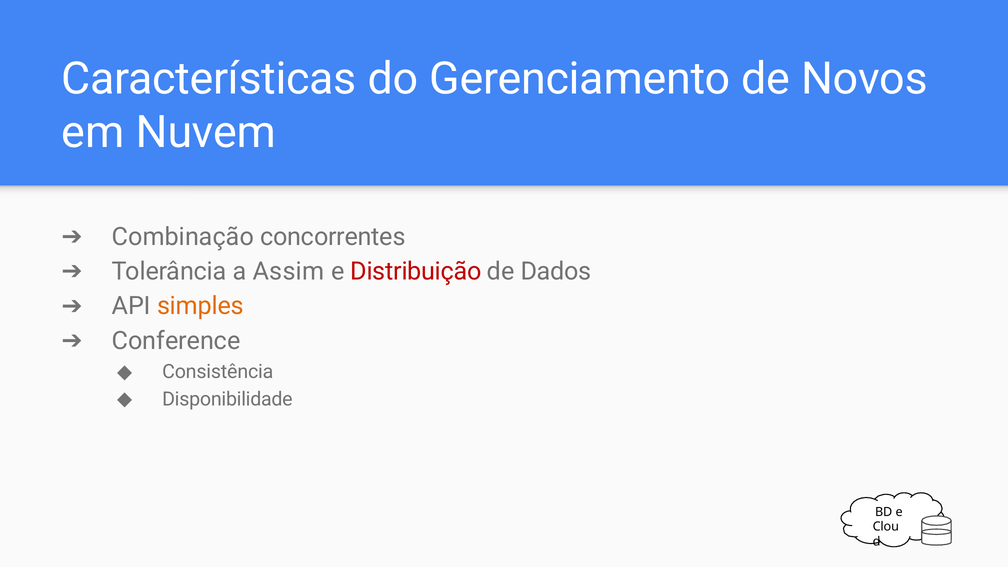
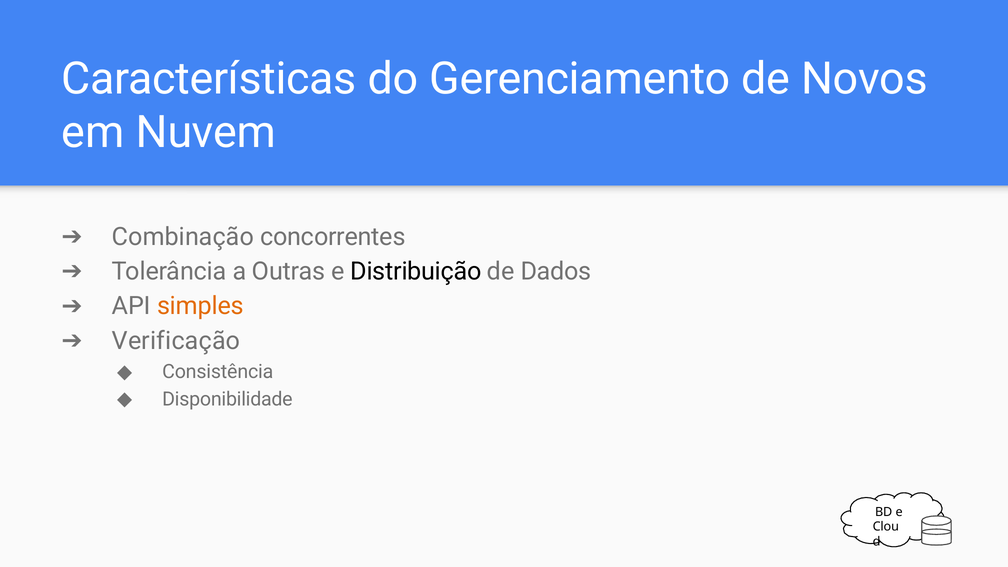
Assim: Assim -> Outras
Distribuição colour: red -> black
Conference: Conference -> Verificação
